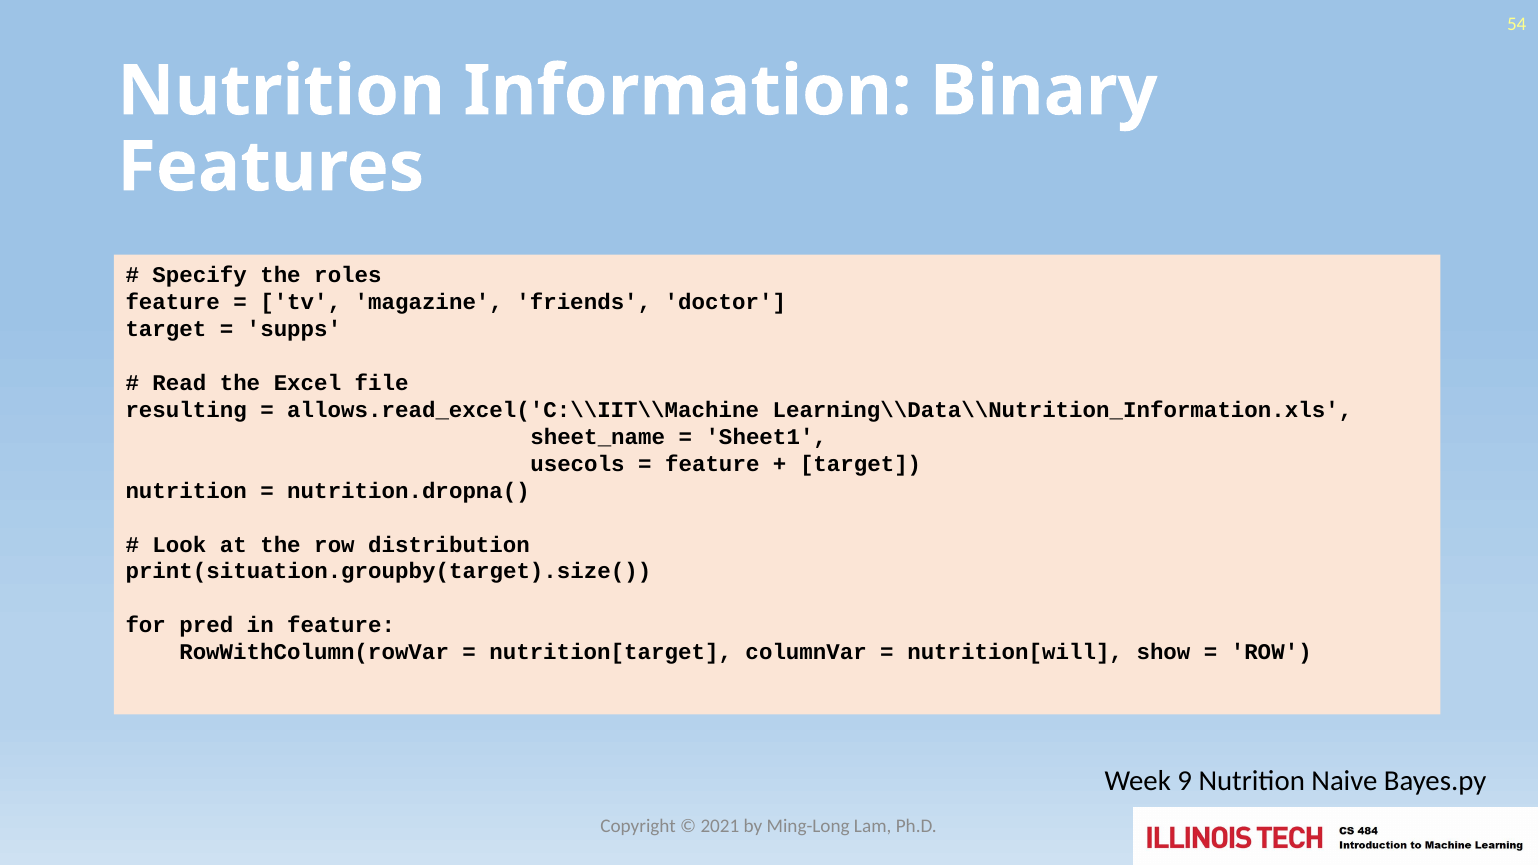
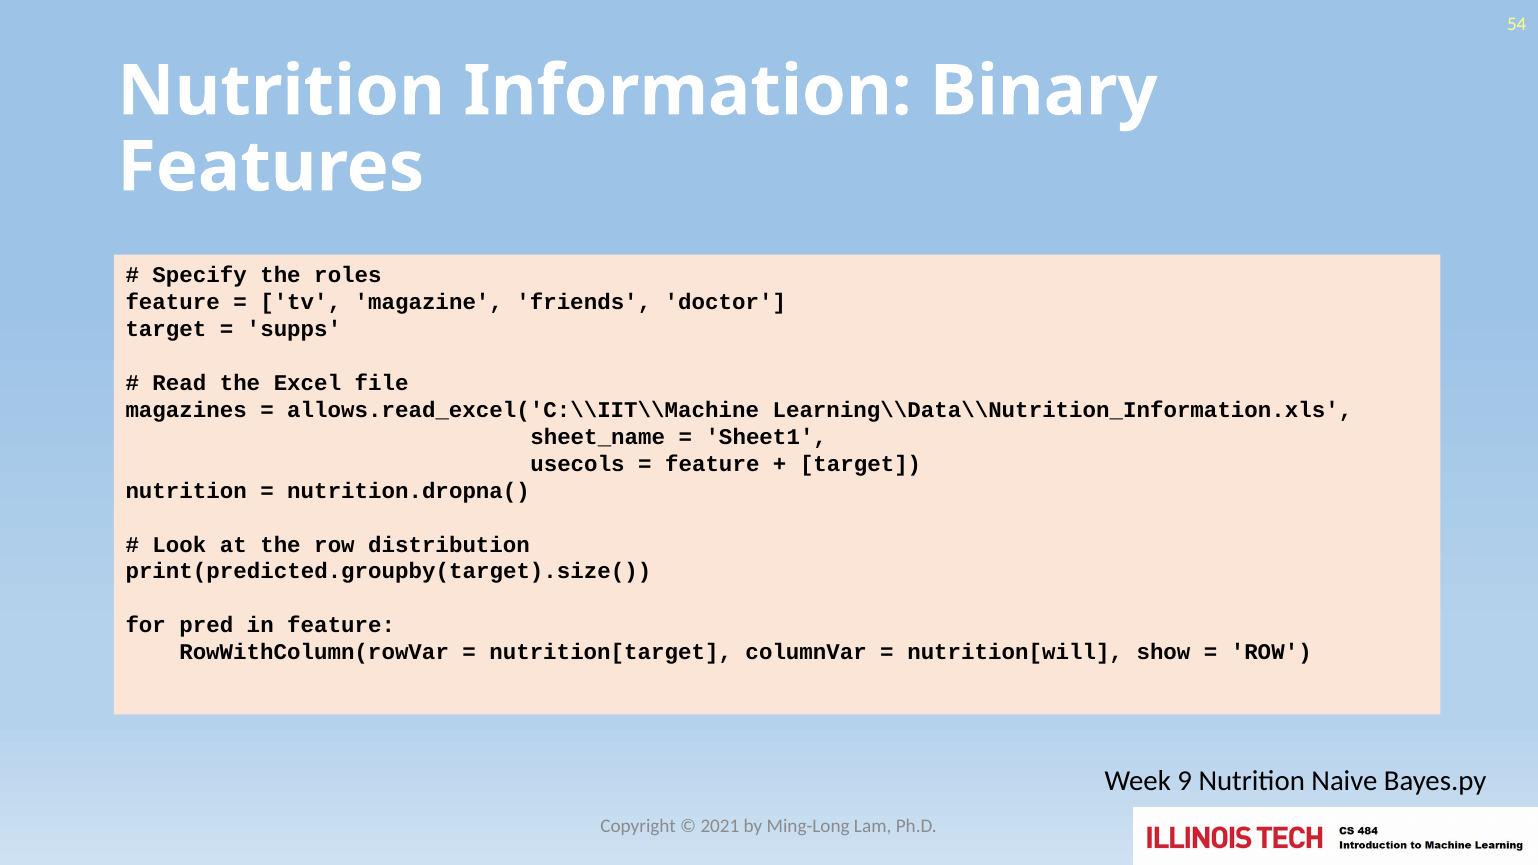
resulting: resulting -> magazines
print(situation.groupby(target).size(: print(situation.groupby(target).size( -> print(predicted.groupby(target).size(
